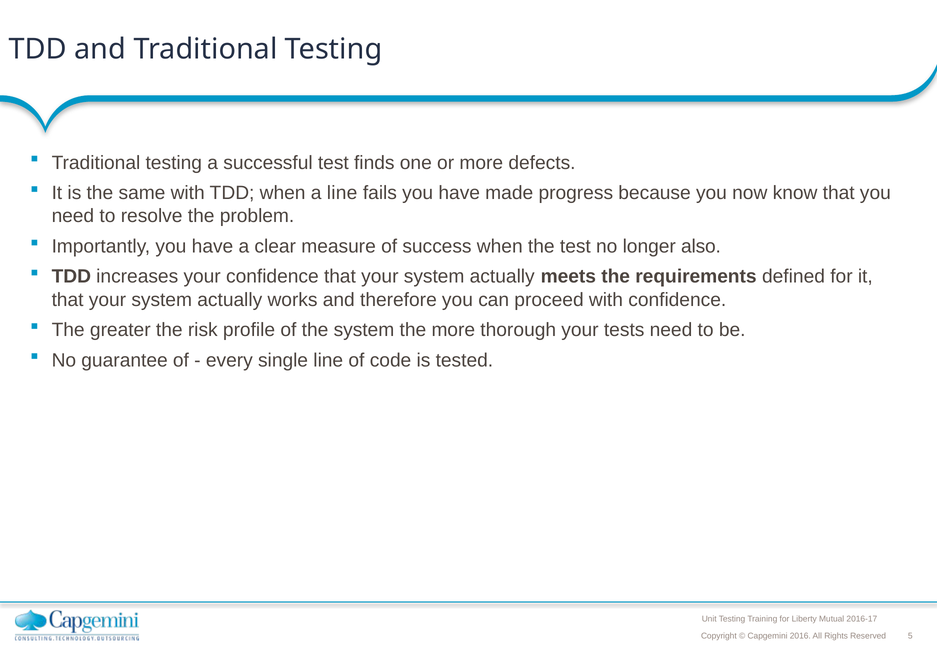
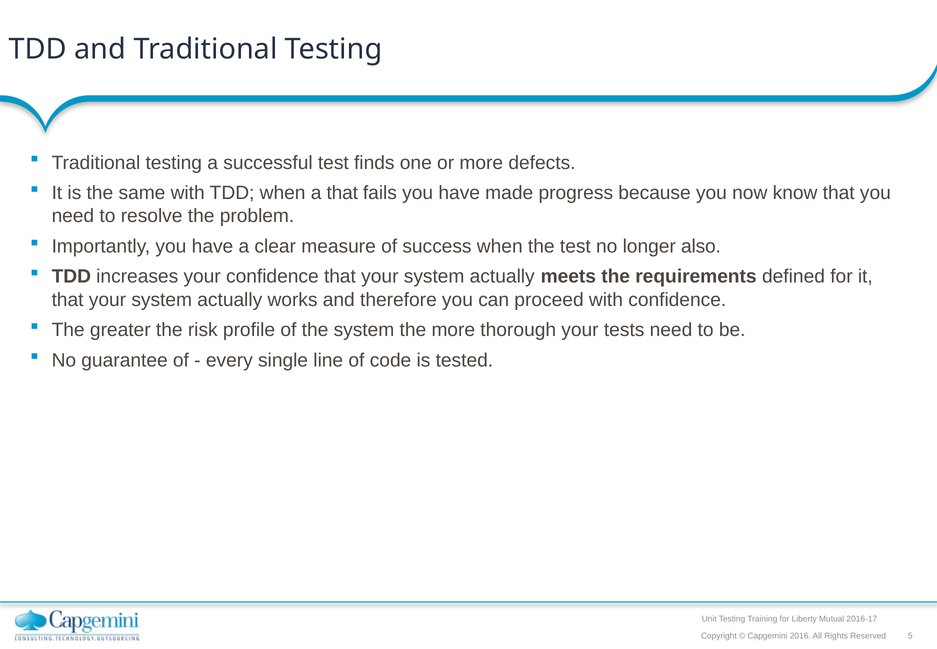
a line: line -> that
